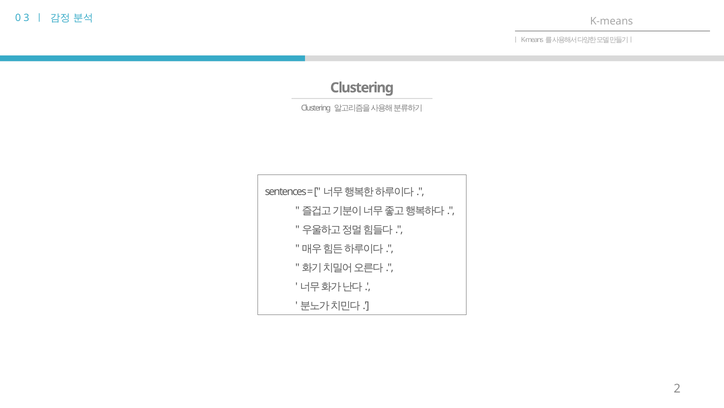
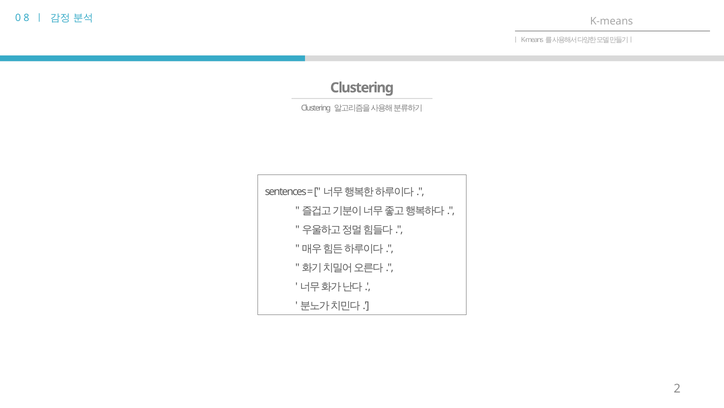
3: 3 -> 8
